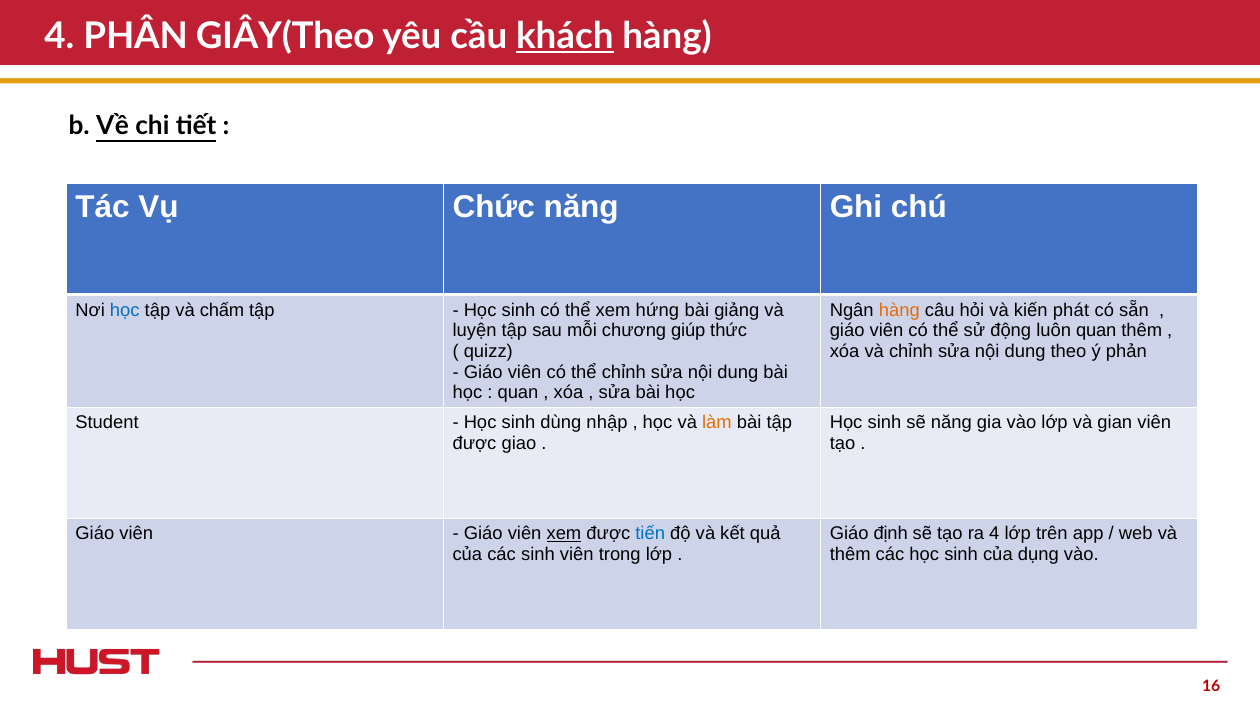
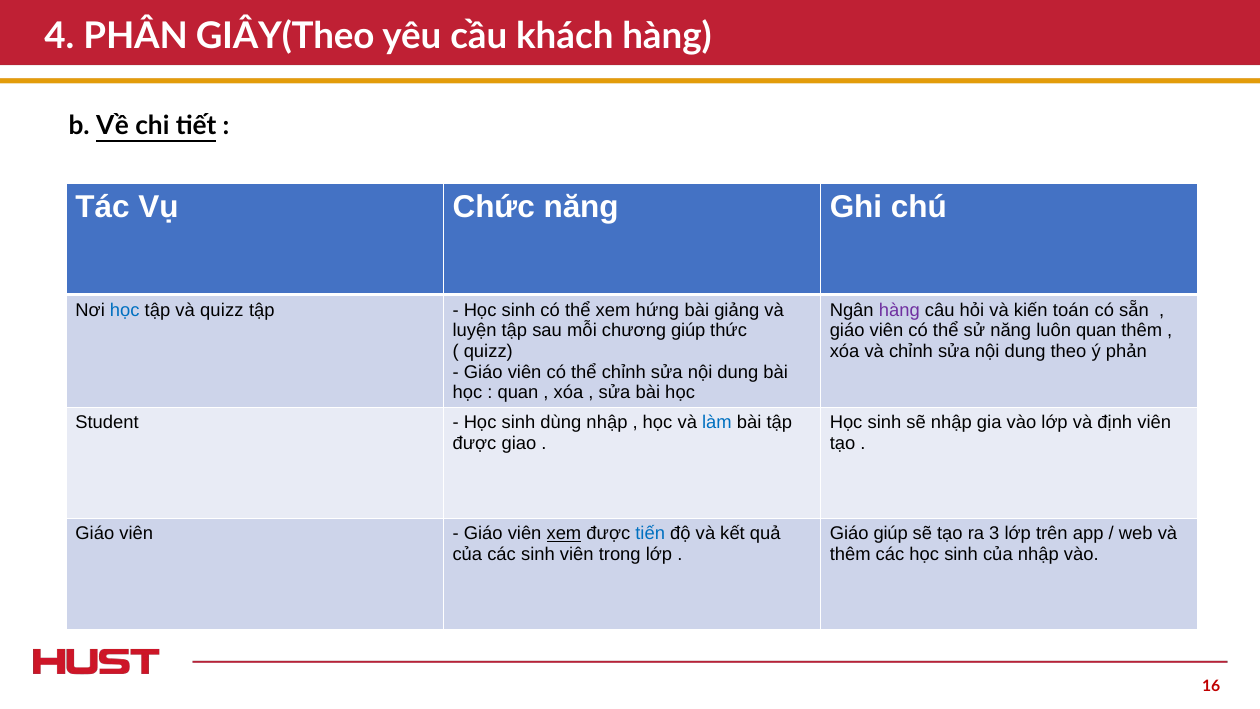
khách underline: present -> none
và chấm: chấm -> quizz
hàng at (899, 310) colour: orange -> purple
phát: phát -> toán
sử động: động -> năng
làm colour: orange -> blue
sẽ năng: năng -> nhập
gian: gian -> định
Giáo định: định -> giúp
ra 4: 4 -> 3
của dụng: dụng -> nhập
